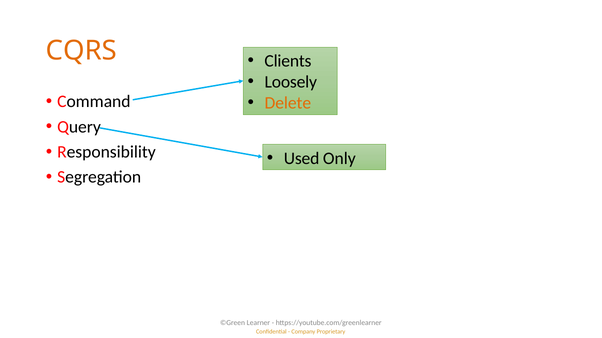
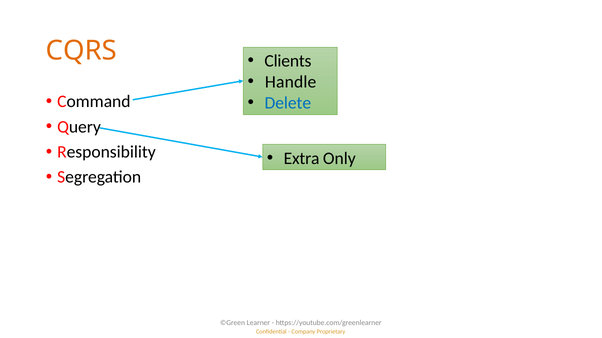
Loosely: Loosely -> Handle
Delete colour: orange -> blue
Used: Used -> Extra
